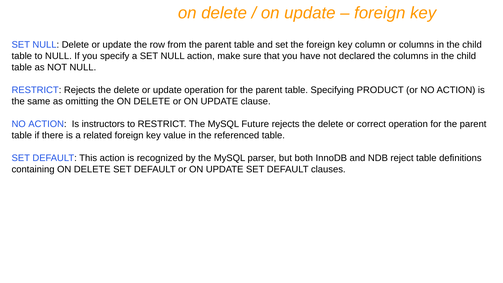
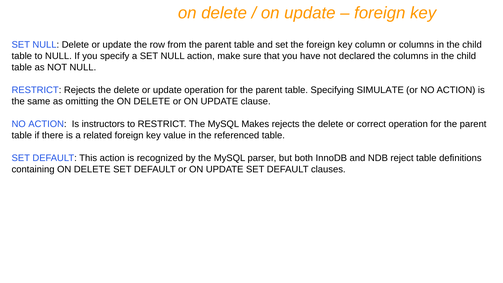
PRODUCT: PRODUCT -> SIMULATE
Future: Future -> Makes
